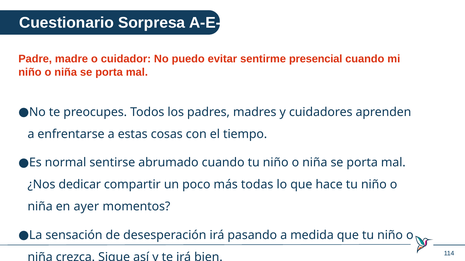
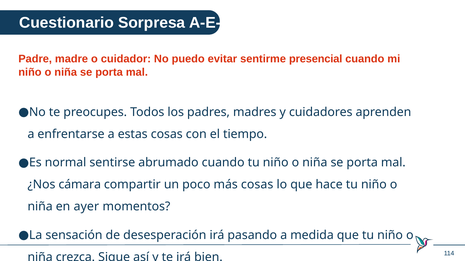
dedicar: dedicar -> cámara
más todas: todas -> cosas
